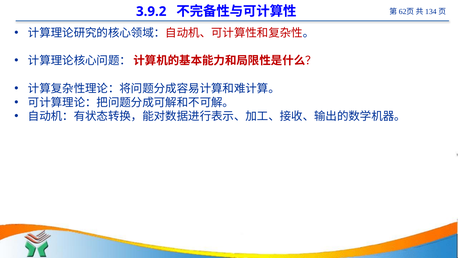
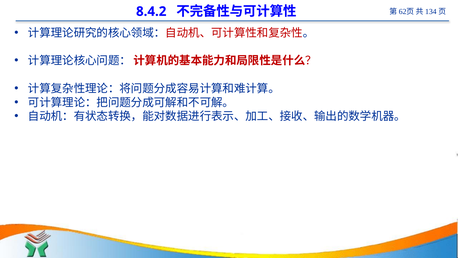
3.9.2: 3.9.2 -> 8.4.2
